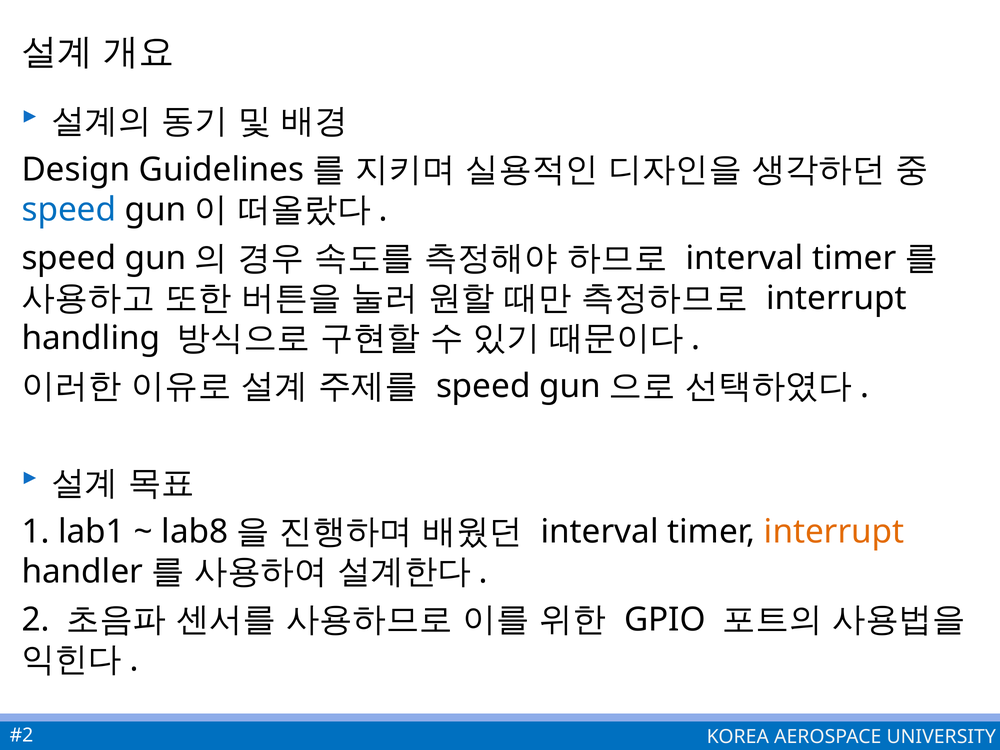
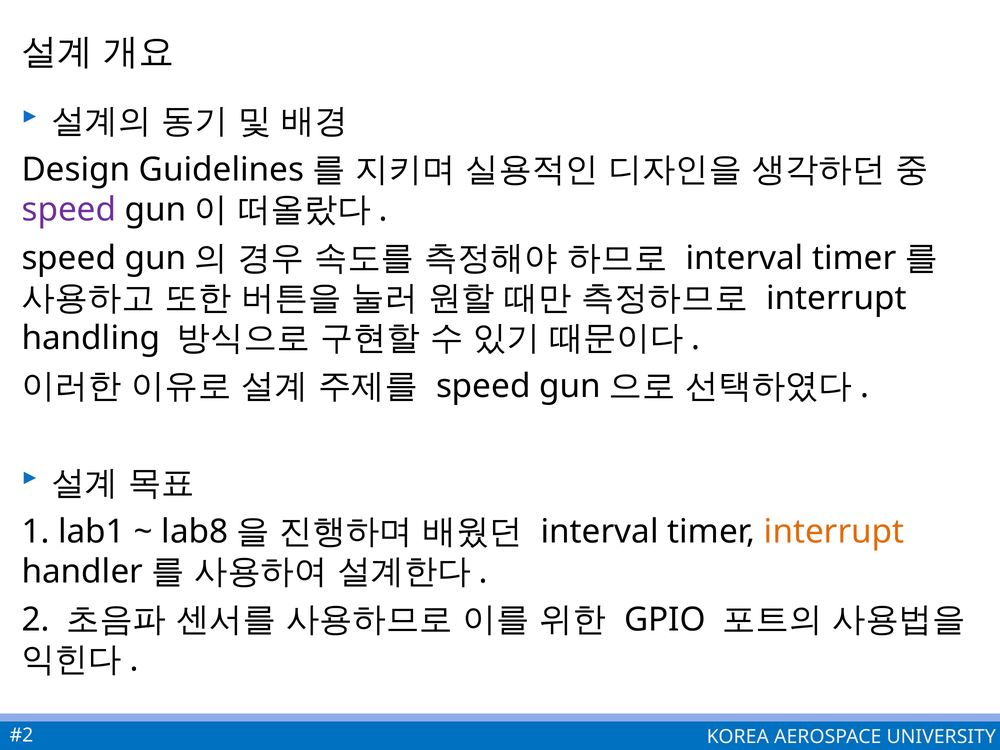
speed at (69, 210) colour: blue -> purple
